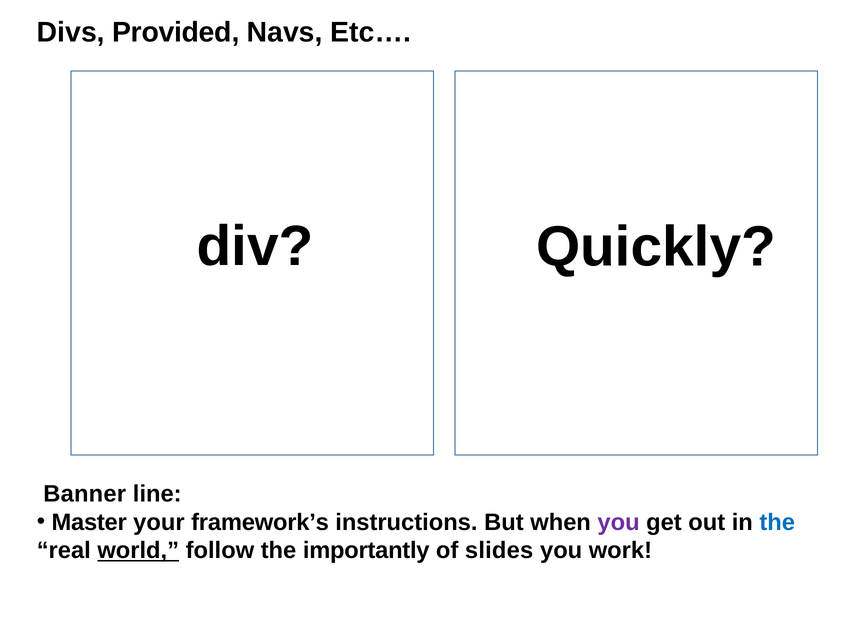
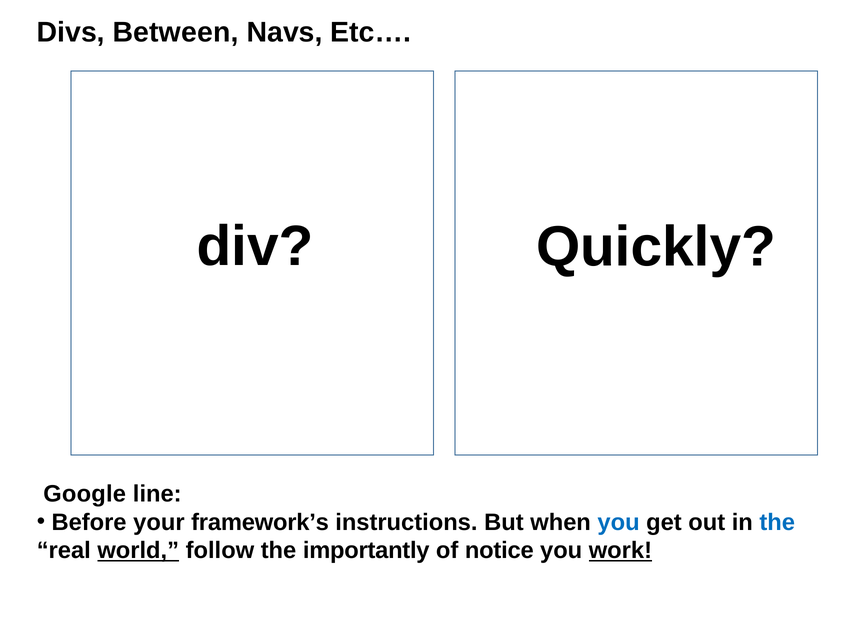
Provided: Provided -> Between
Banner: Banner -> Google
Master: Master -> Before
you at (619, 522) colour: purple -> blue
slides: slides -> notice
work underline: none -> present
